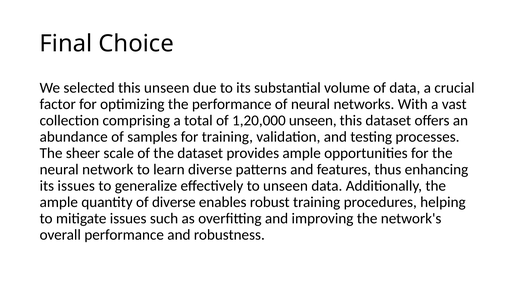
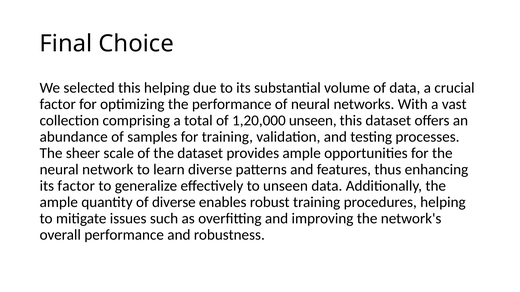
this unseen: unseen -> helping
its issues: issues -> factor
